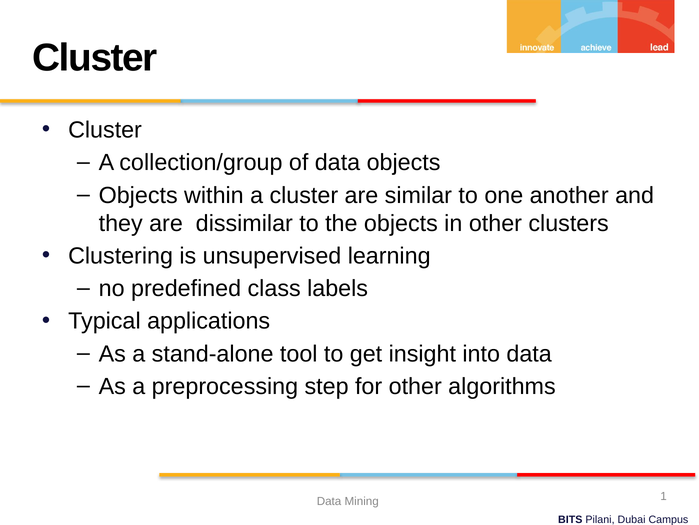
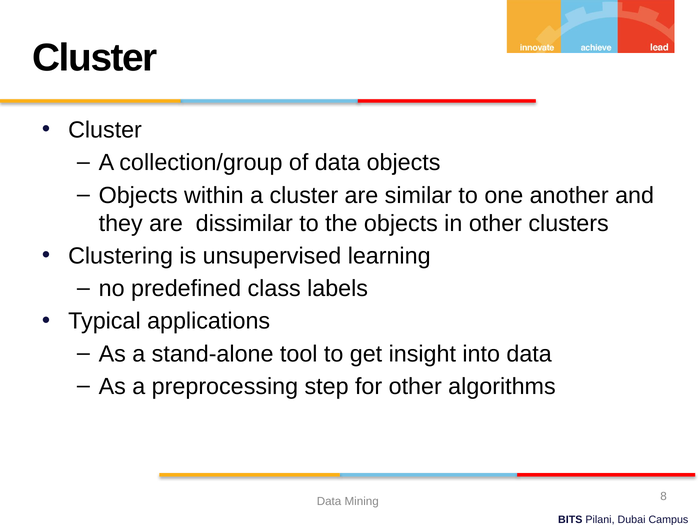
1: 1 -> 8
